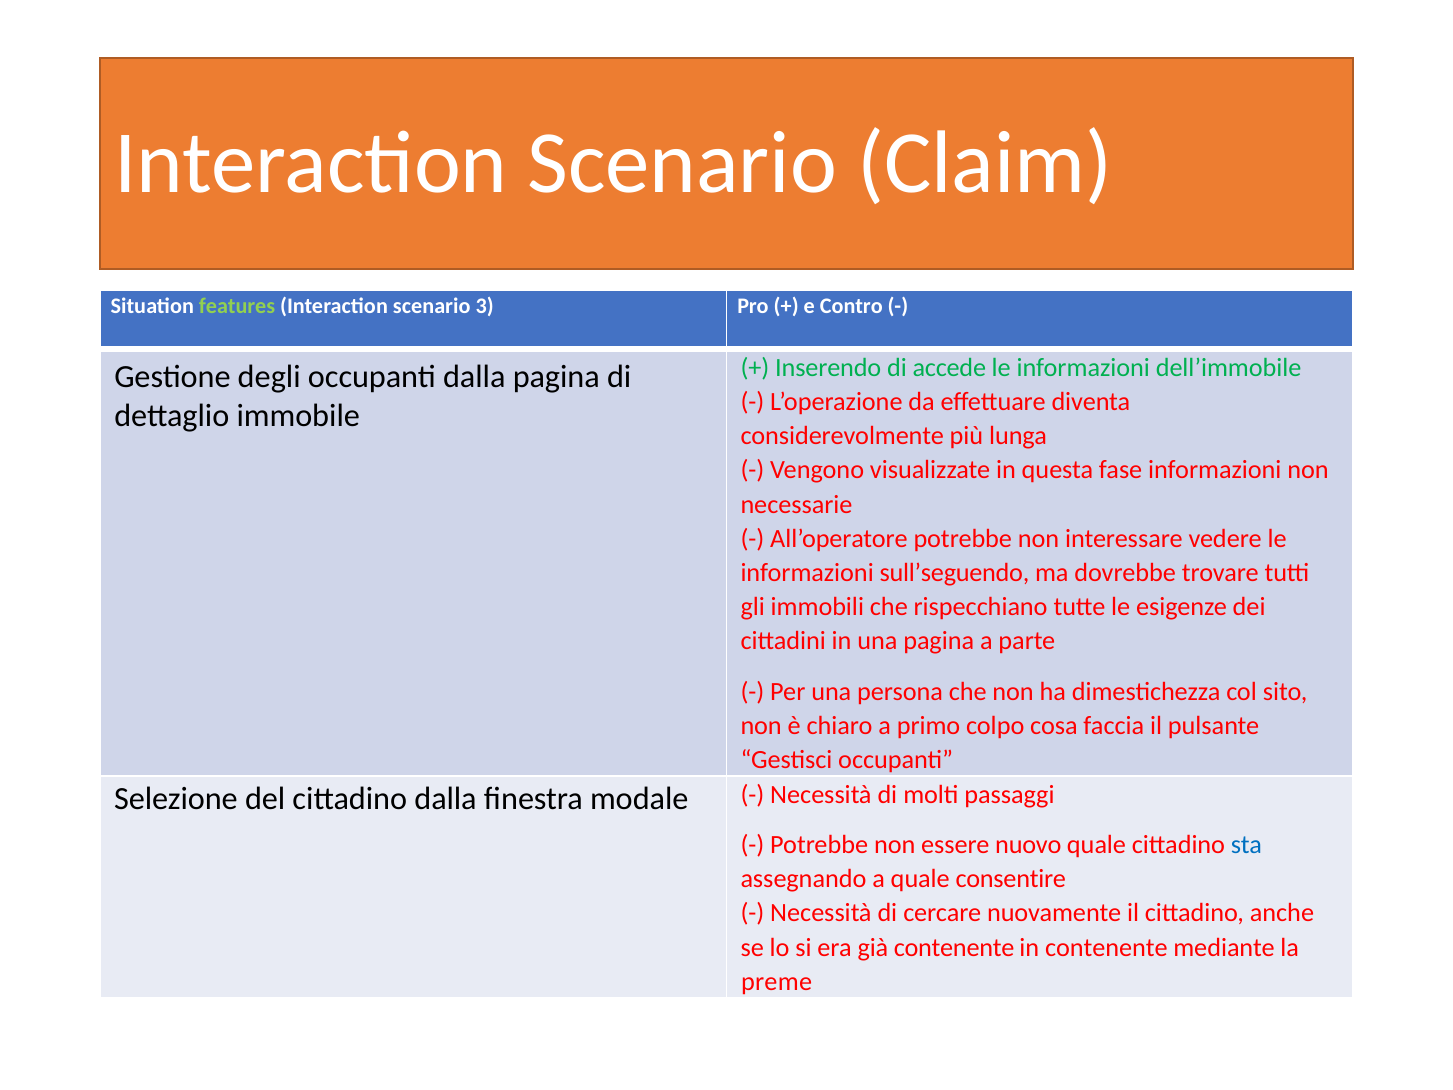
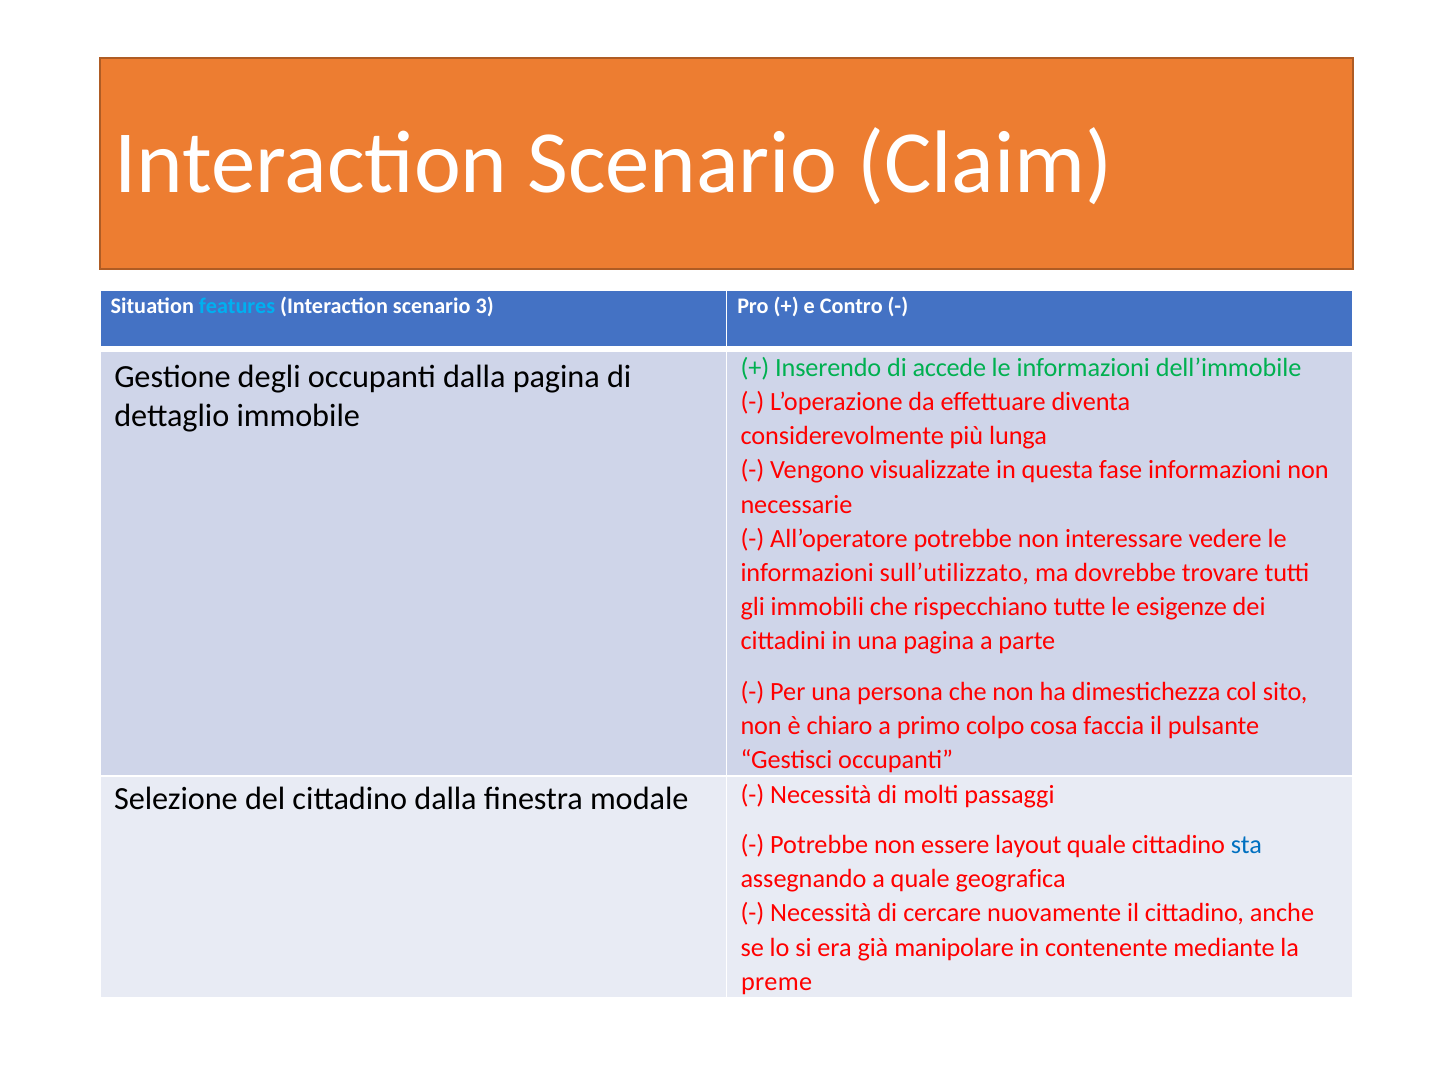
features colour: light green -> light blue
sull’seguendo: sull’seguendo -> sull’utilizzato
nuovo: nuovo -> layout
consentire: consentire -> geografica
già contenente: contenente -> manipolare
